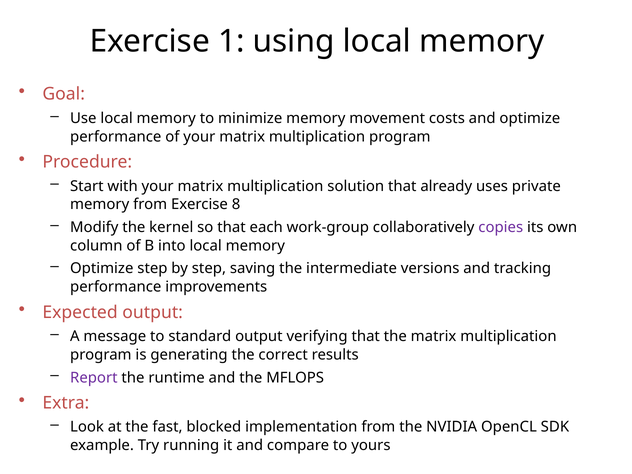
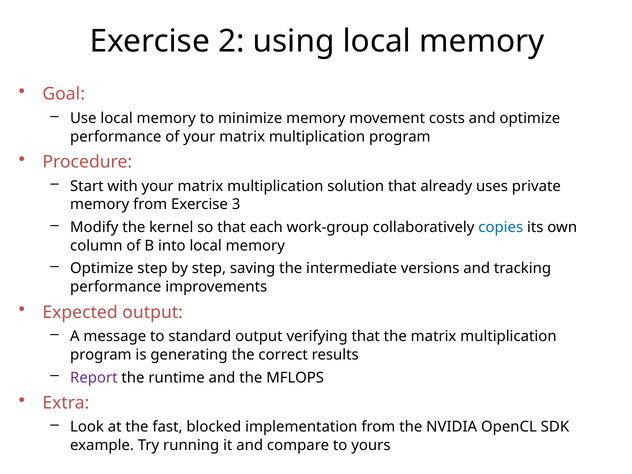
1: 1 -> 2
8: 8 -> 3
copies colour: purple -> blue
